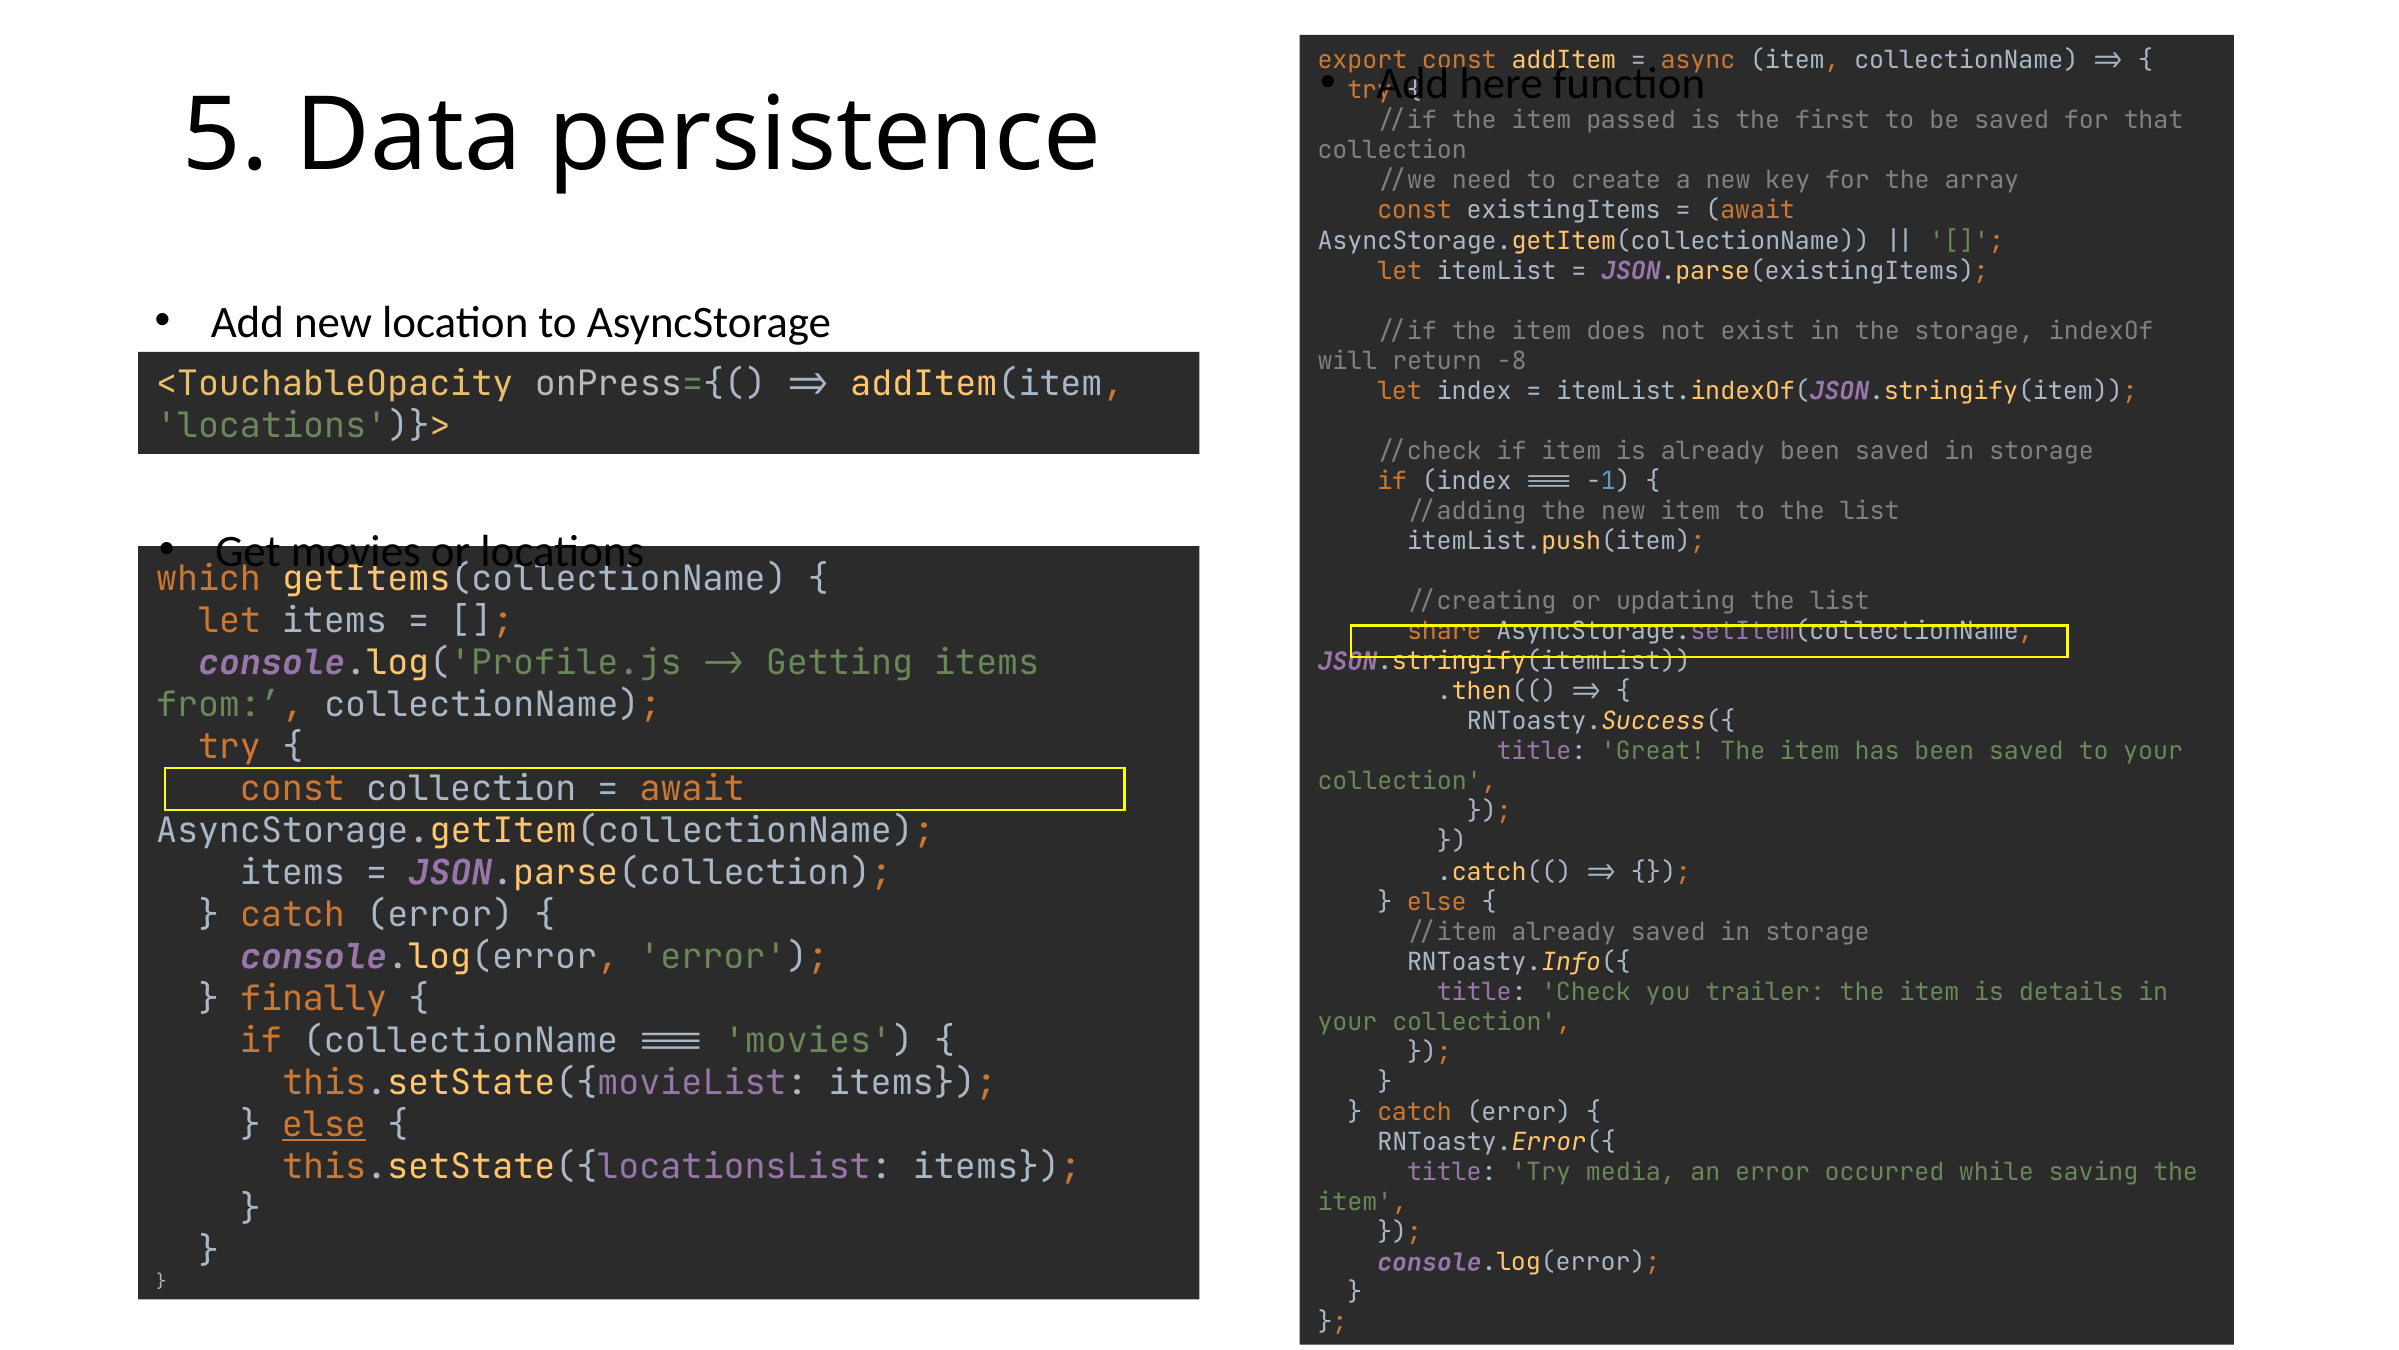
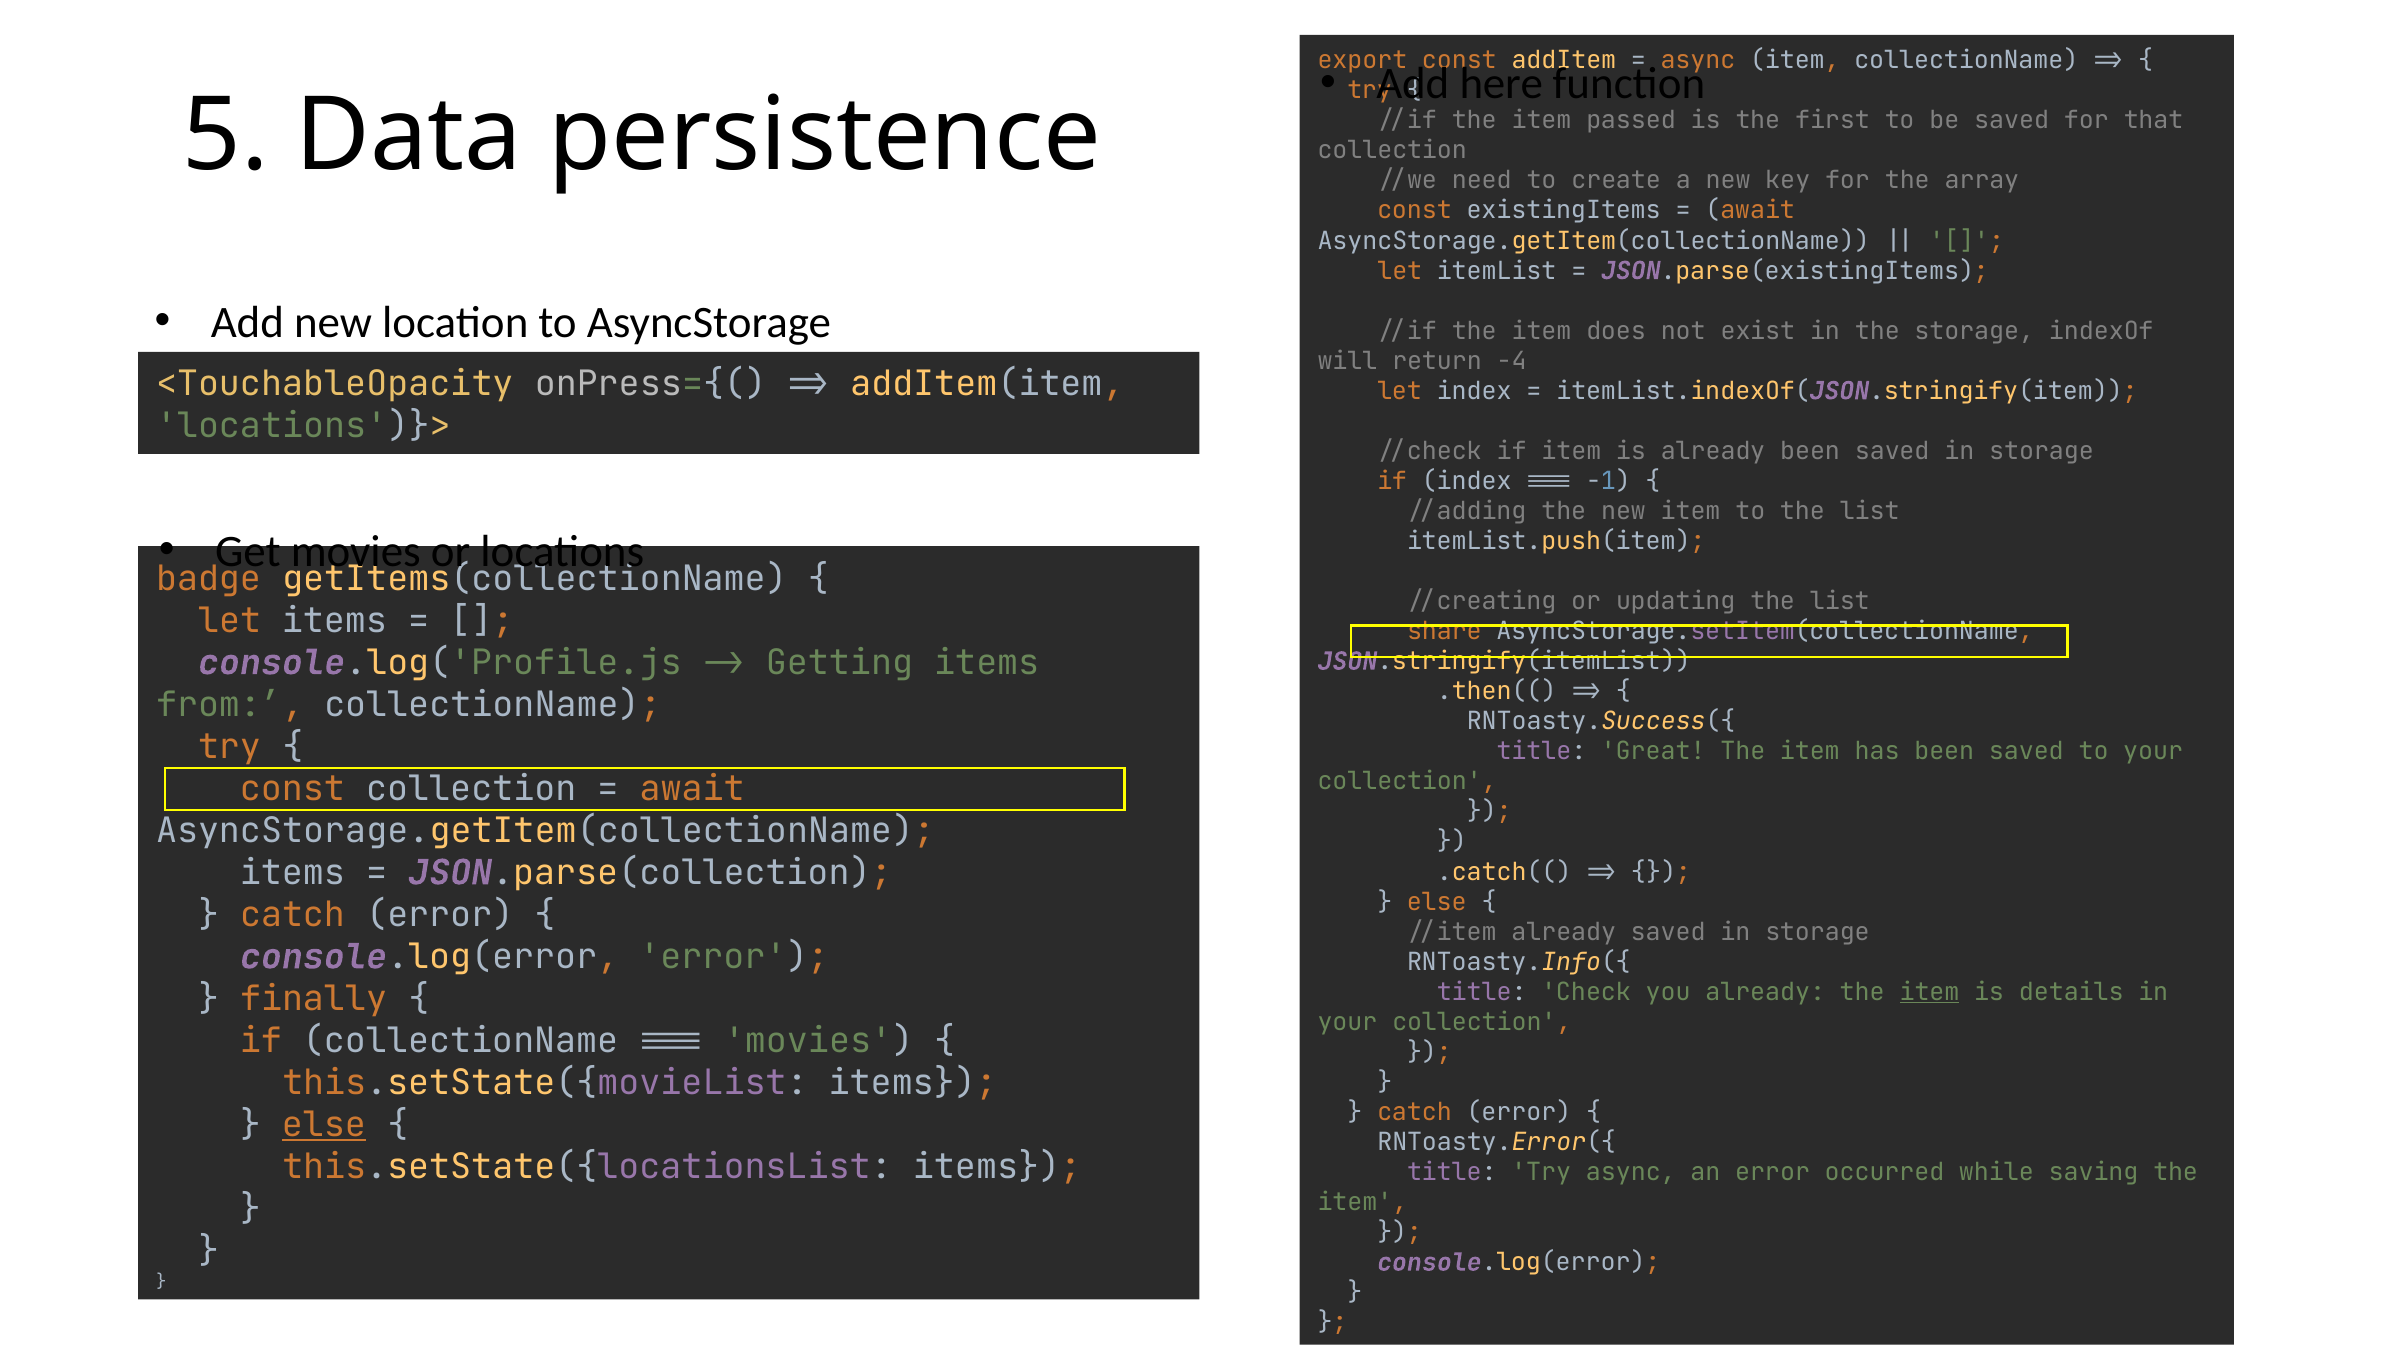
-8: -8 -> -4
which: which -> badge
you trailer: trailer -> already
item at (1929, 992) underline: none -> present
Try media: media -> async
